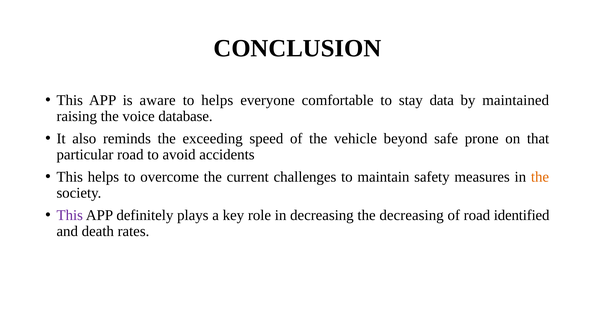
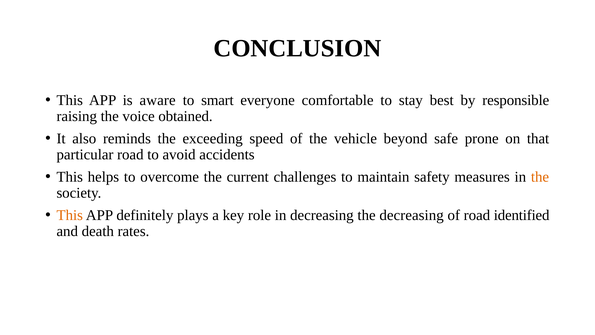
to helps: helps -> smart
data: data -> best
maintained: maintained -> responsible
database: database -> obtained
This at (70, 215) colour: purple -> orange
